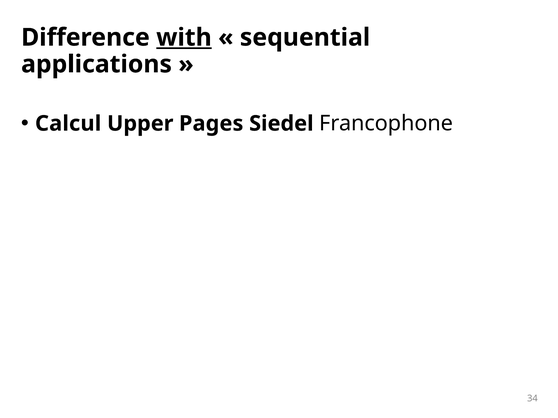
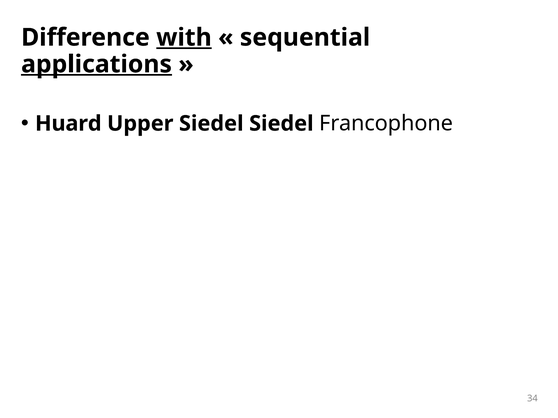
applications underline: none -> present
Calcul: Calcul -> Huard
Upper Pages: Pages -> Siedel
